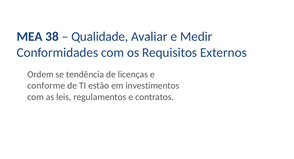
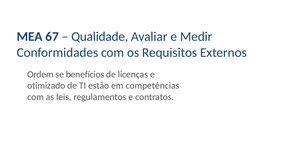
38: 38 -> 67
tendência: tendência -> benefícios
conforme: conforme -> otimizado
investimentos: investimentos -> competências
